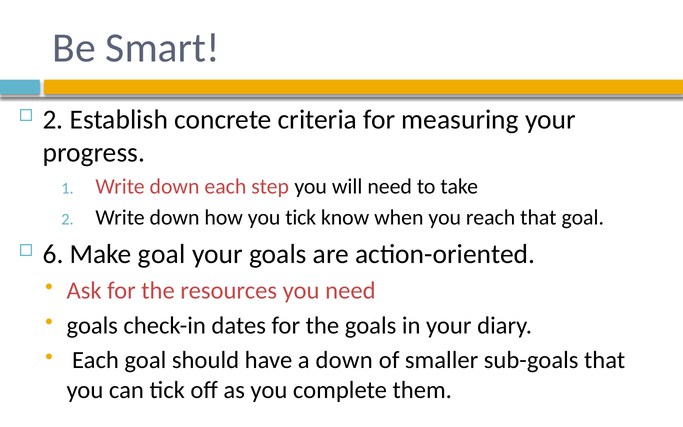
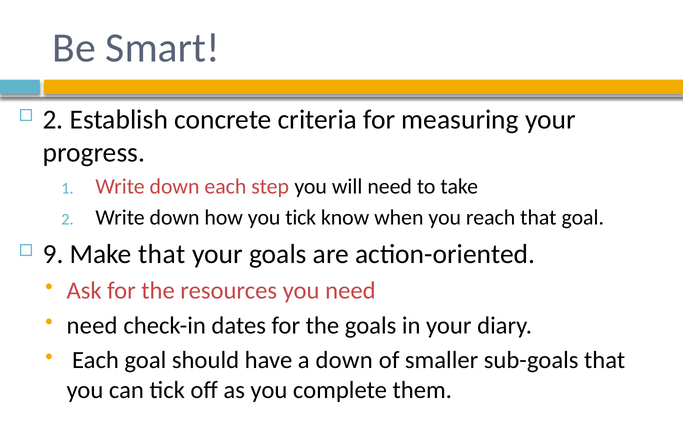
6: 6 -> 9
Make goal: goal -> that
goals at (92, 325): goals -> need
